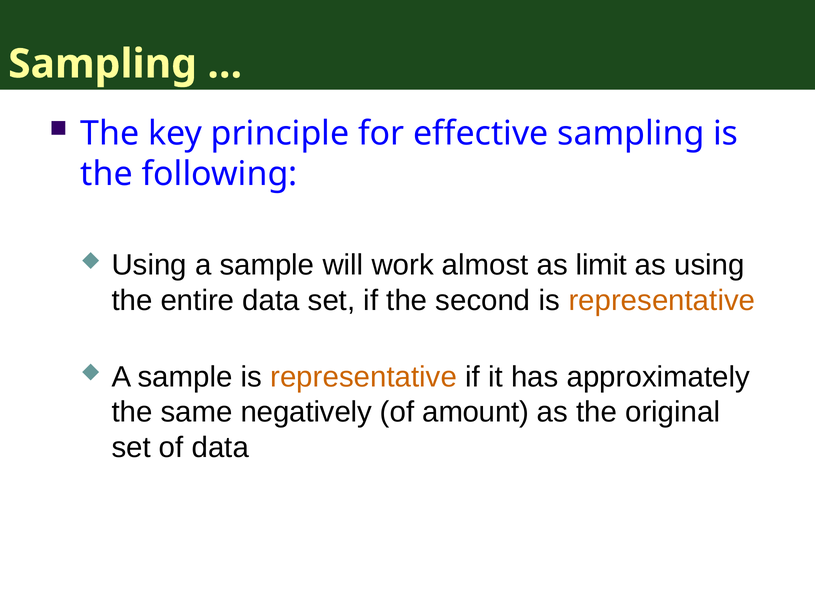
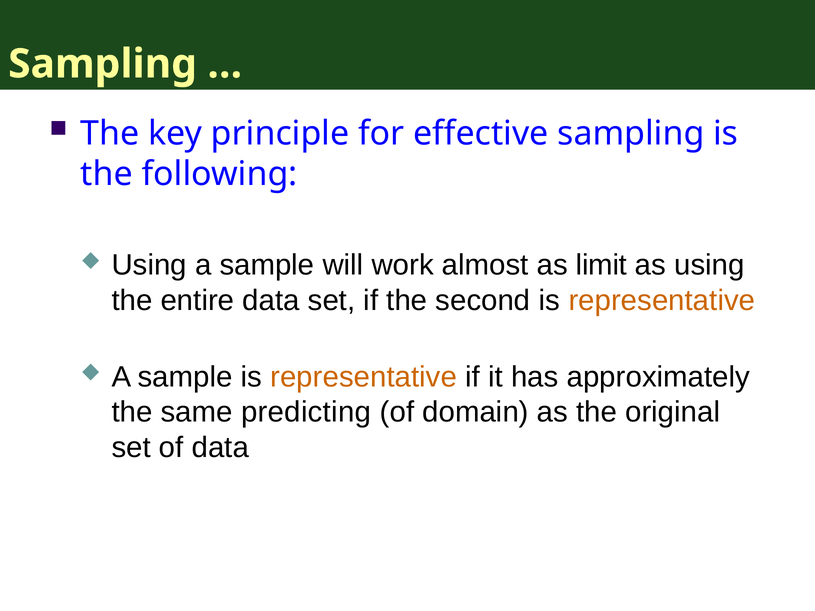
negatively: negatively -> predicting
amount: amount -> domain
